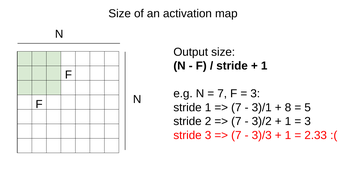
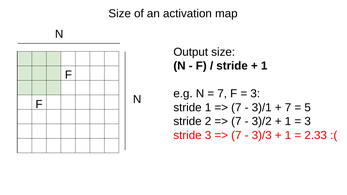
8 at (288, 108): 8 -> 7
